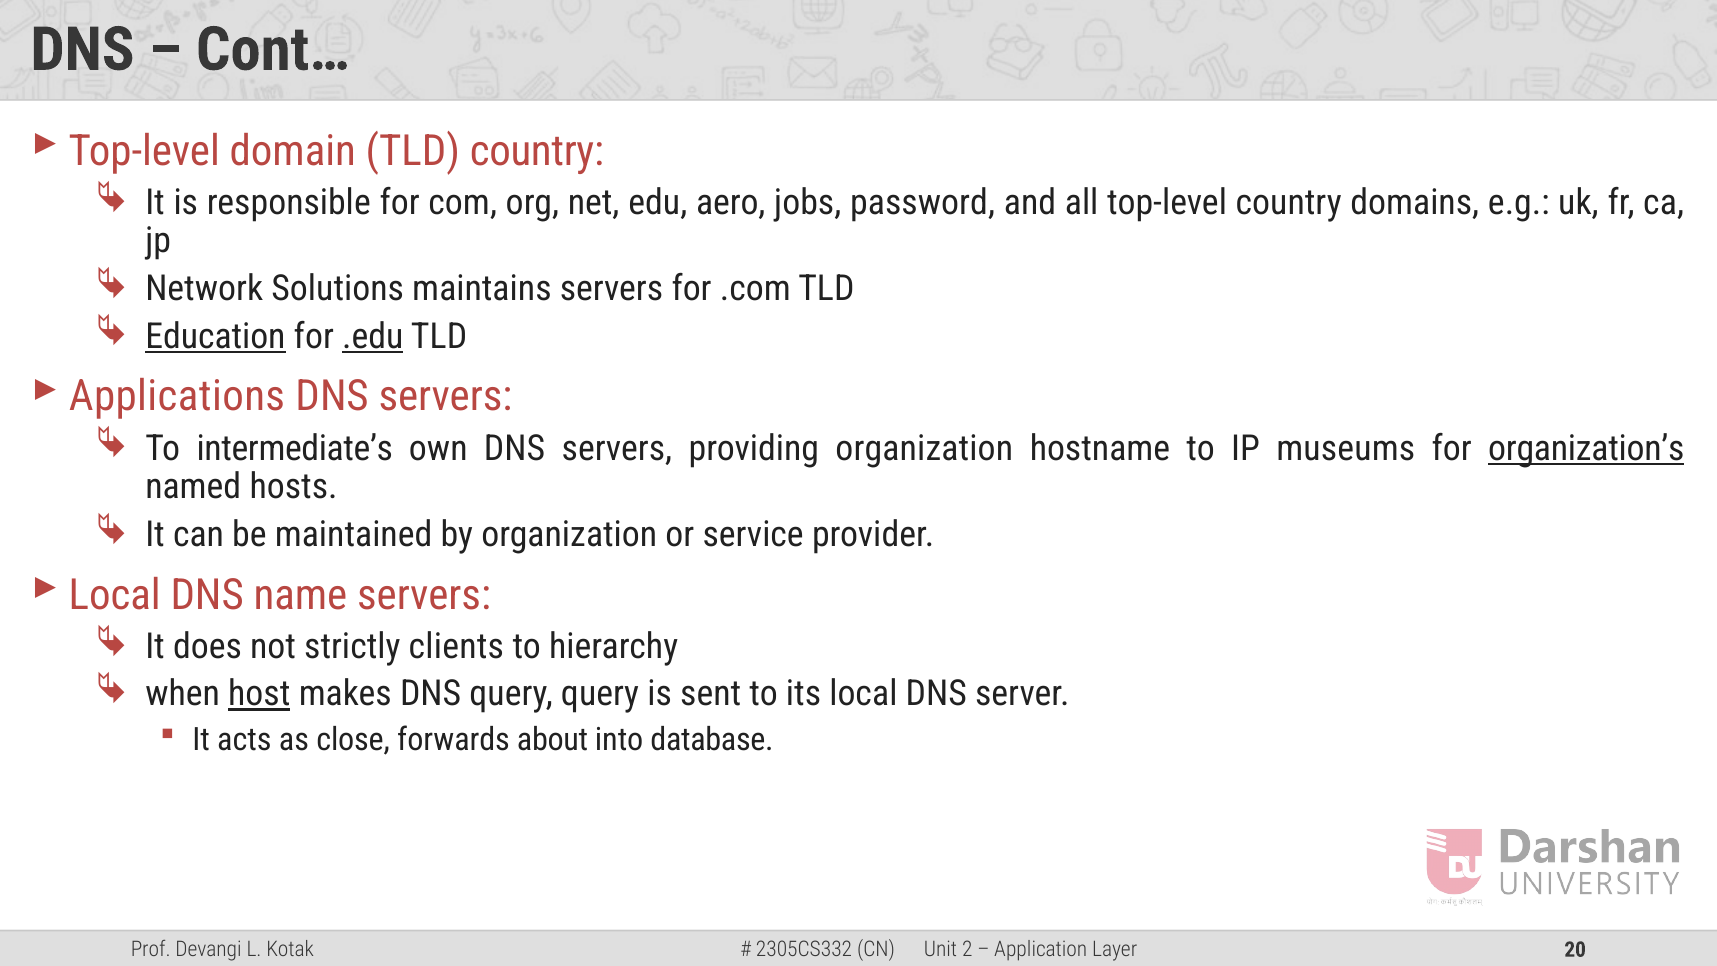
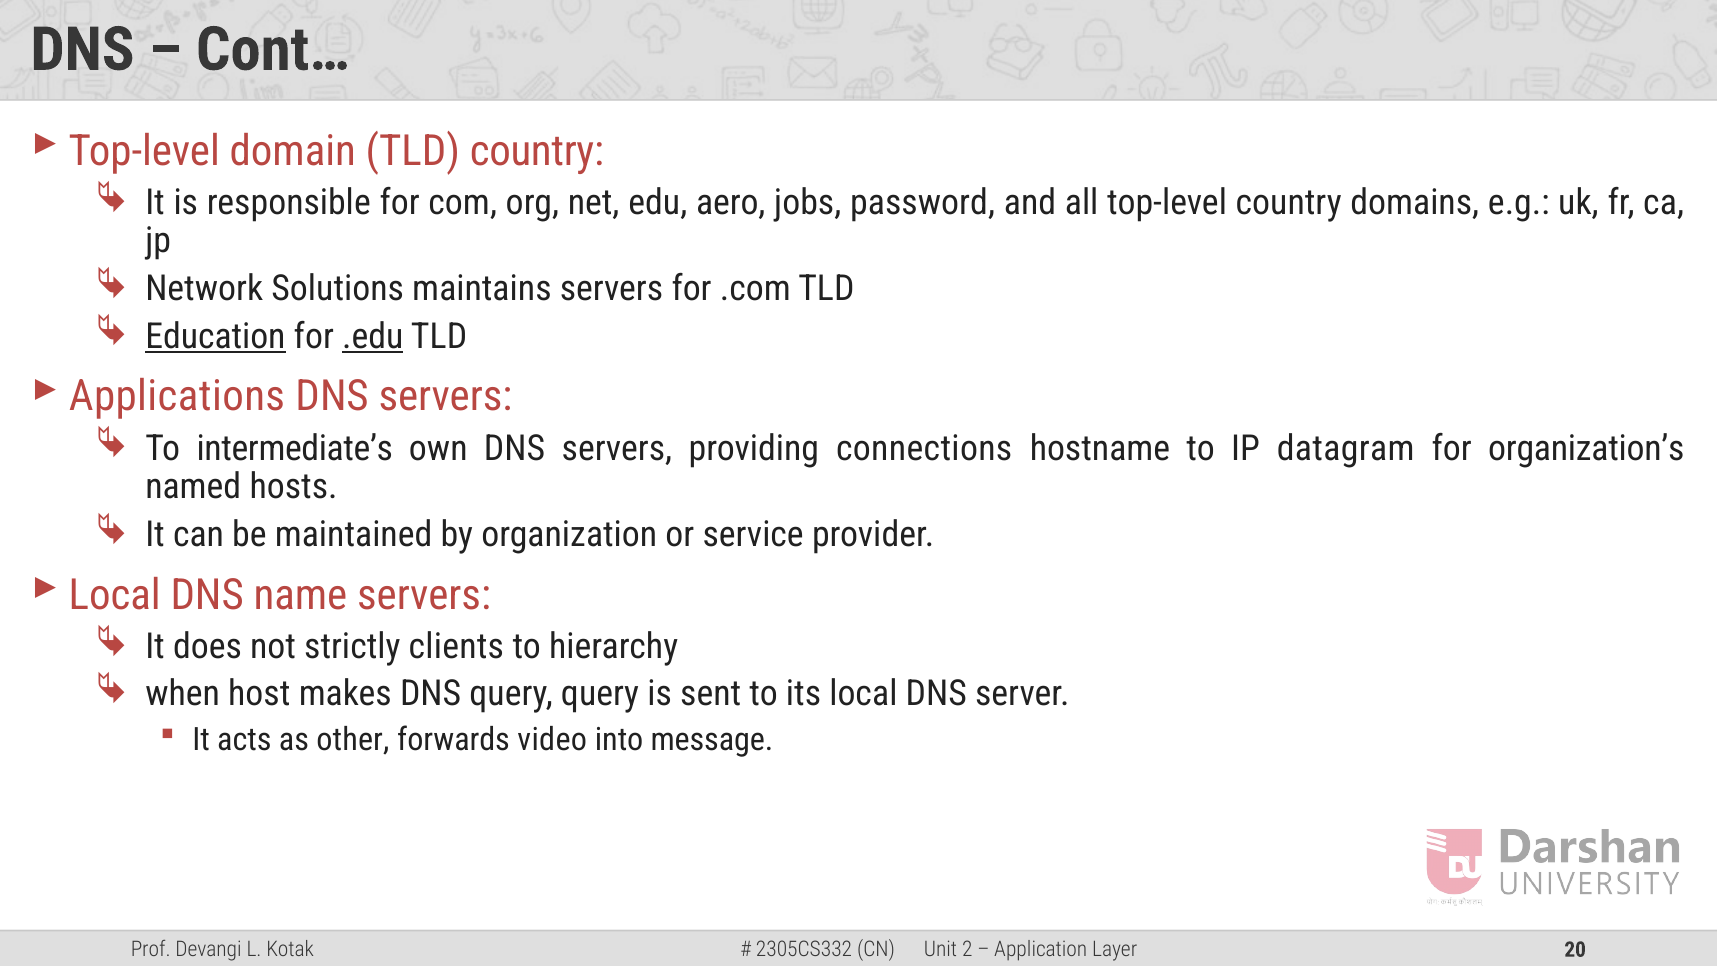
providing organization: organization -> connections
museums: museums -> datagram
organization’s underline: present -> none
host underline: present -> none
close: close -> other
about: about -> video
database: database -> message
